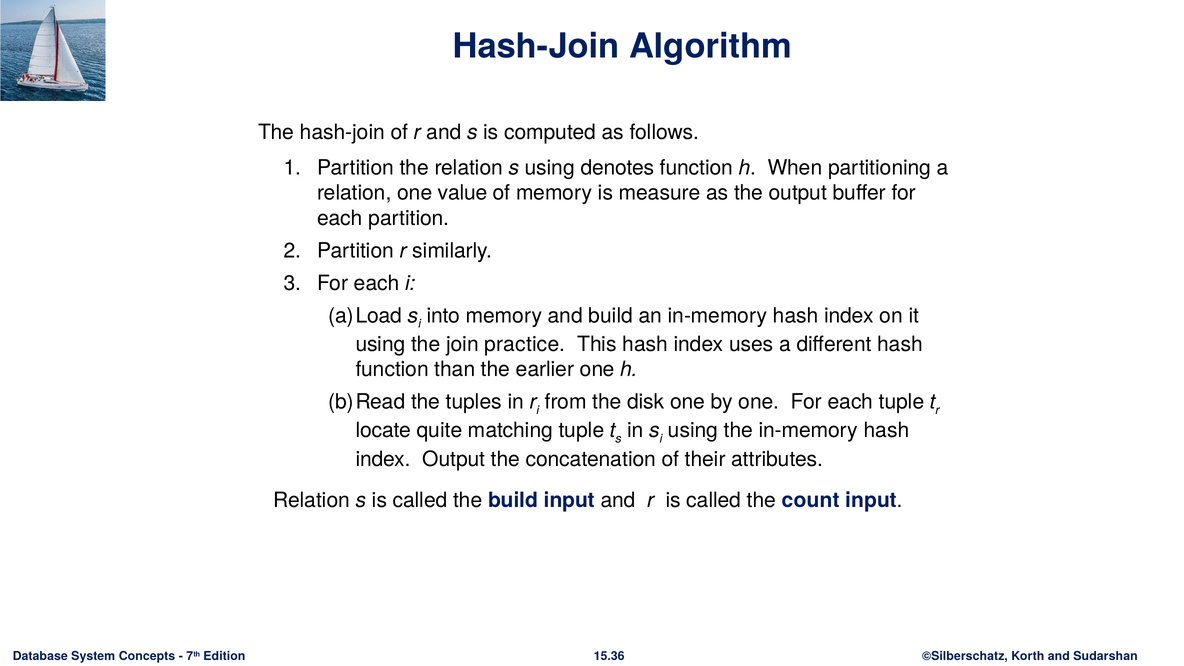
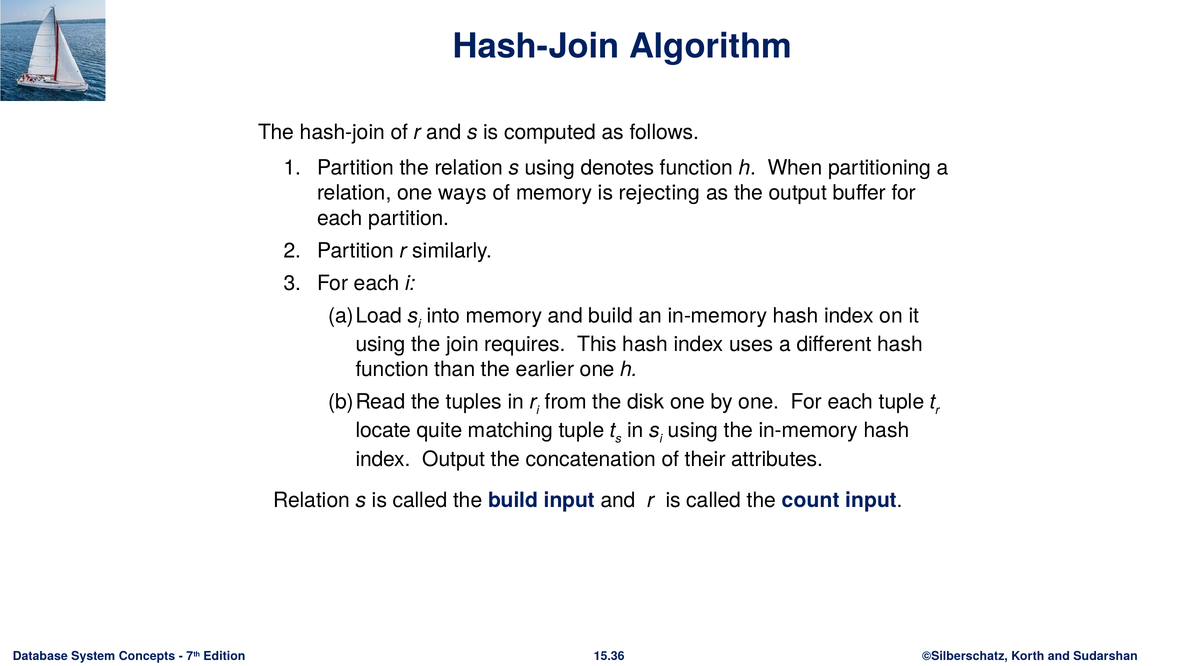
value: value -> ways
measure: measure -> rejecting
practice: practice -> requires
